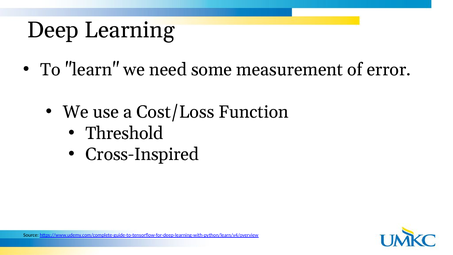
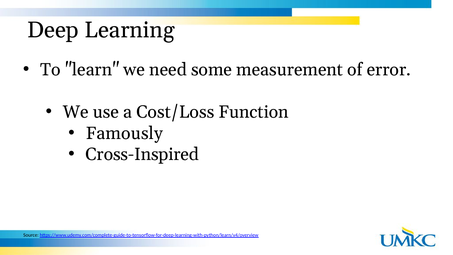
Threshold: Threshold -> Famously
